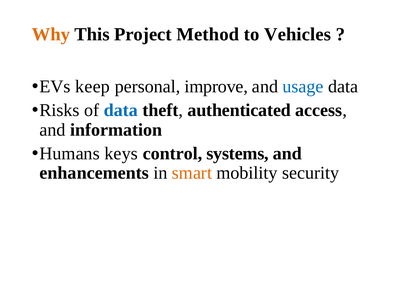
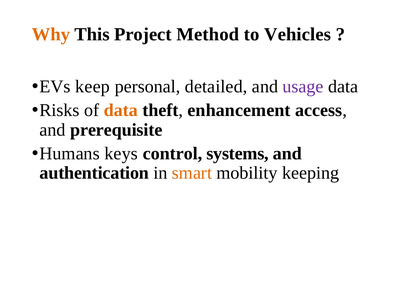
improve: improve -> detailed
usage colour: blue -> purple
data at (121, 110) colour: blue -> orange
authenticated: authenticated -> enhancement
information: information -> prerequisite
enhancements: enhancements -> authentication
security: security -> keeping
